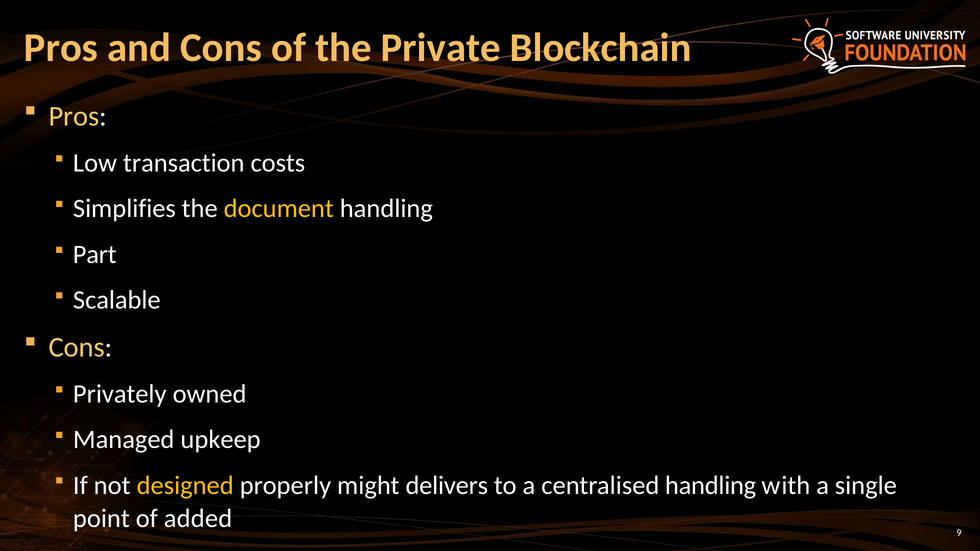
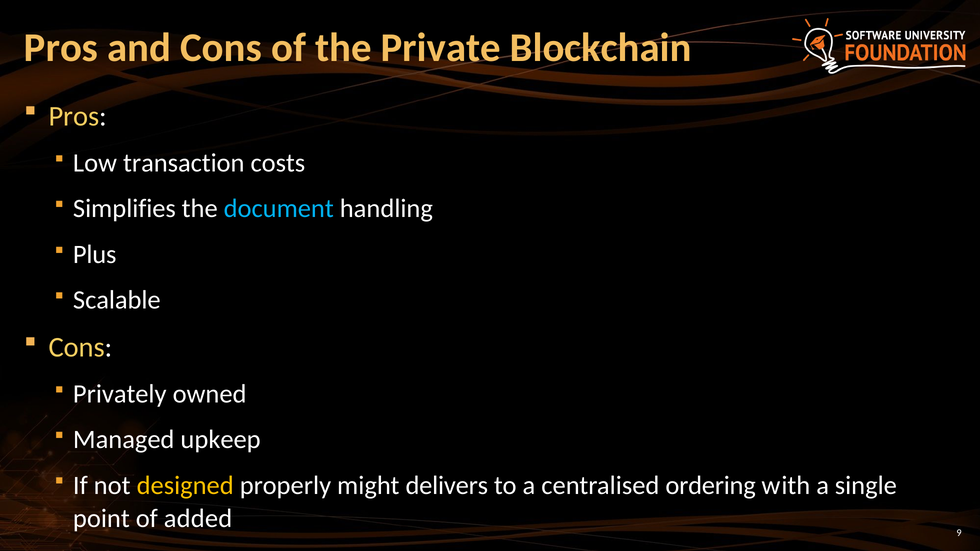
document colour: yellow -> light blue
Part: Part -> Plus
centralised handling: handling -> ordering
